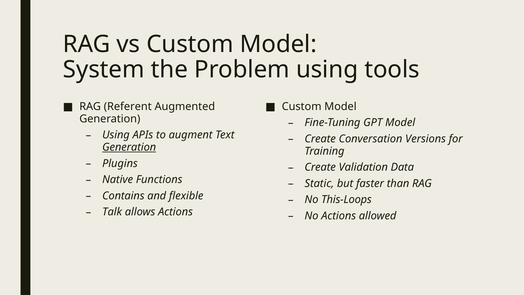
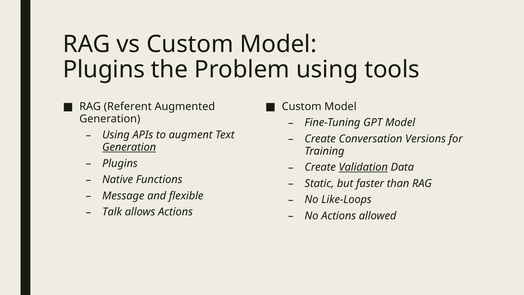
System at (104, 70): System -> Plugins
Validation underline: none -> present
Contains: Contains -> Message
This-Loops: This-Loops -> Like-Loops
